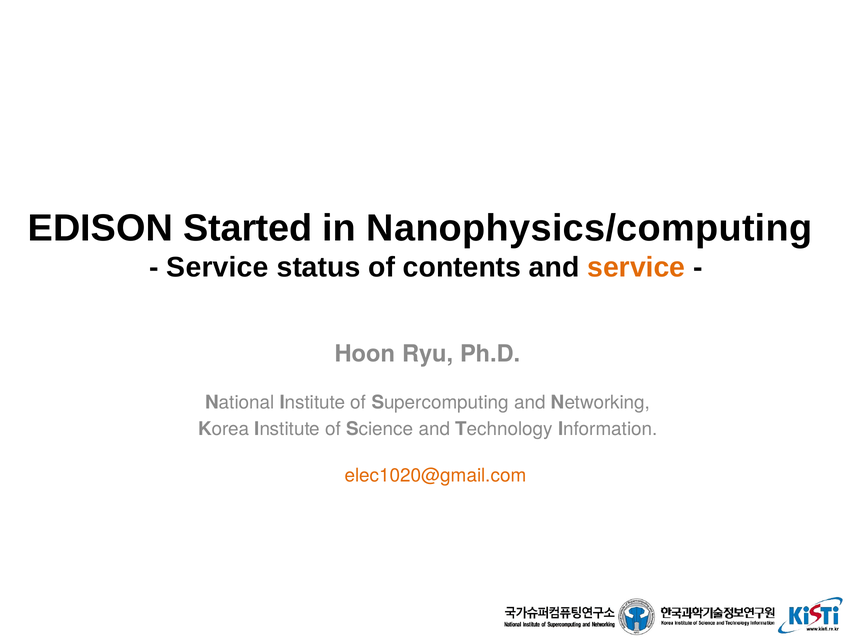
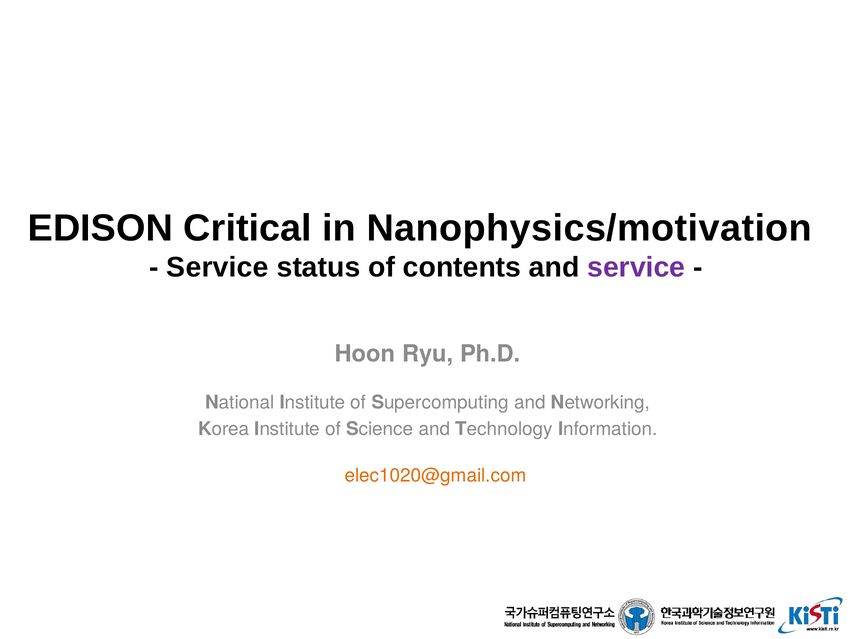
Started: Started -> Critical
Nanophysics/computing: Nanophysics/computing -> Nanophysics/motivation
service at (636, 267) colour: orange -> purple
